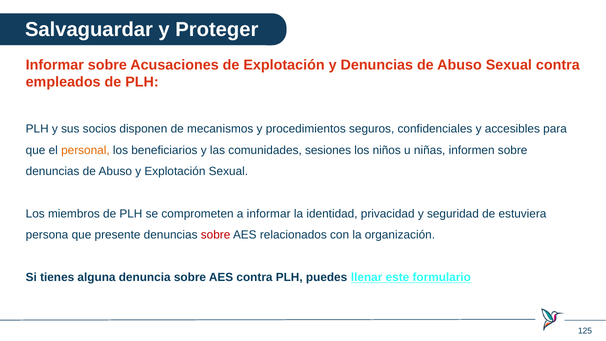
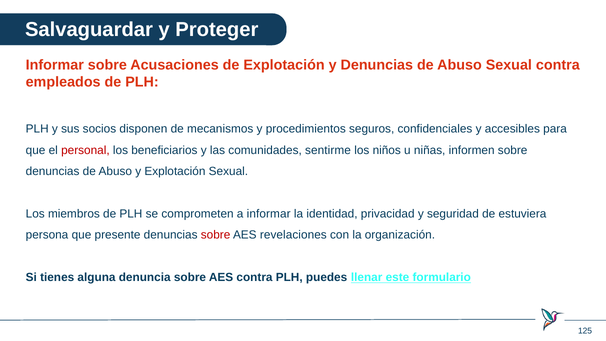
personal colour: orange -> red
sesiones: sesiones -> sentirme
relacionados: relacionados -> revelaciones
